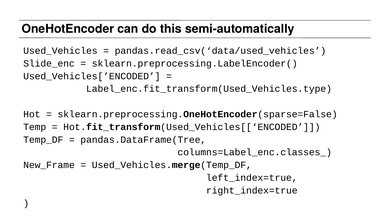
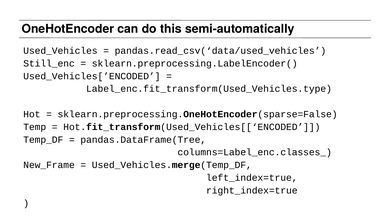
Slide_enc: Slide_enc -> Still_enc
